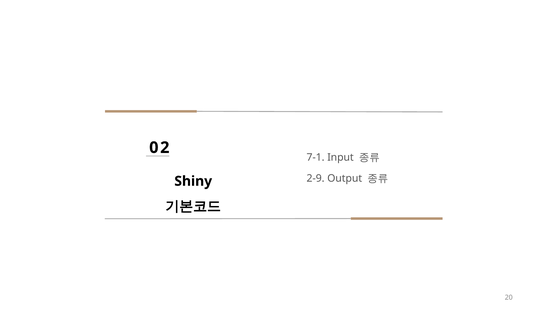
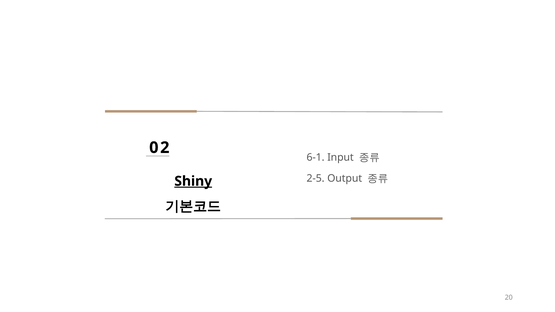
7-1: 7-1 -> 6-1
2-9: 2-9 -> 2-5
Shiny underline: none -> present
